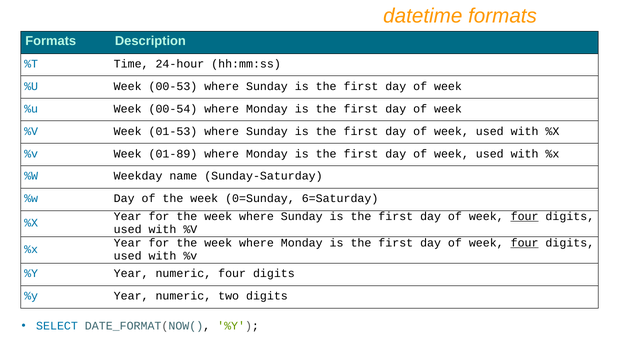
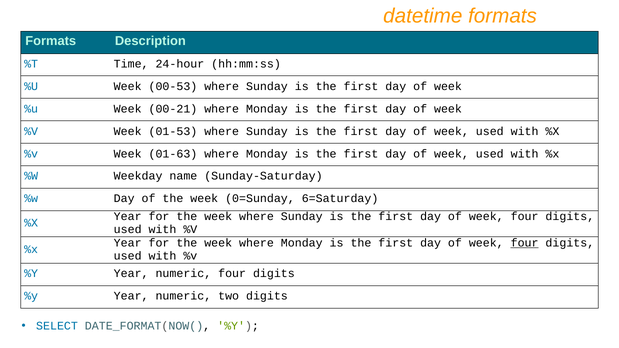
00-54: 00-54 -> 00-21
01-89: 01-89 -> 01-63
four at (525, 216) underline: present -> none
